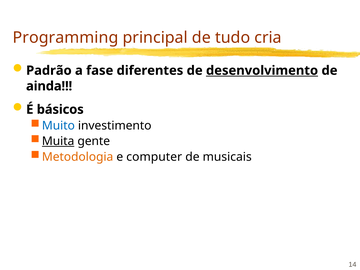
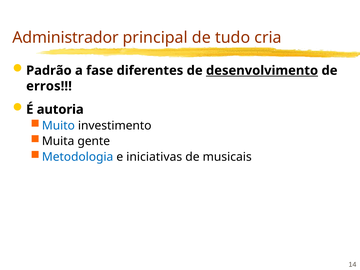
Programming: Programming -> Administrador
ainda: ainda -> erros
básicos: básicos -> autoria
Muita underline: present -> none
Metodologia colour: orange -> blue
computer: computer -> iniciativas
